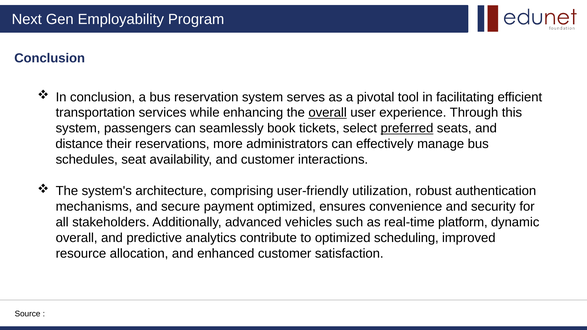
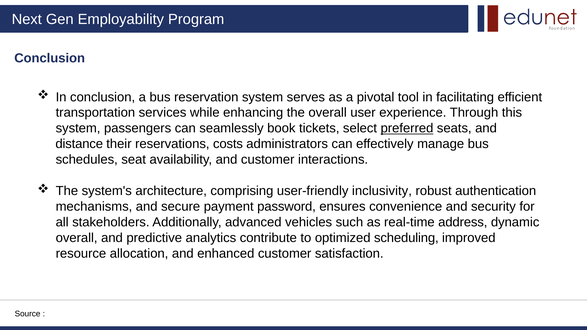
overall at (328, 113) underline: present -> none
more: more -> costs
utilization: utilization -> inclusivity
payment optimized: optimized -> password
platform: platform -> address
